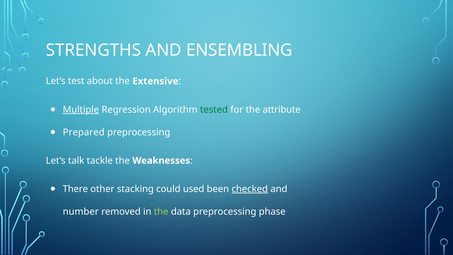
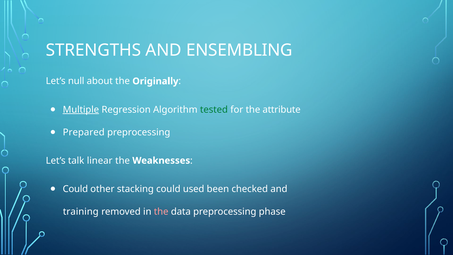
test: test -> null
Extensive: Extensive -> Originally
tackle: tackle -> linear
There at (75, 189): There -> Could
checked underline: present -> none
number: number -> training
the at (161, 211) colour: light green -> pink
